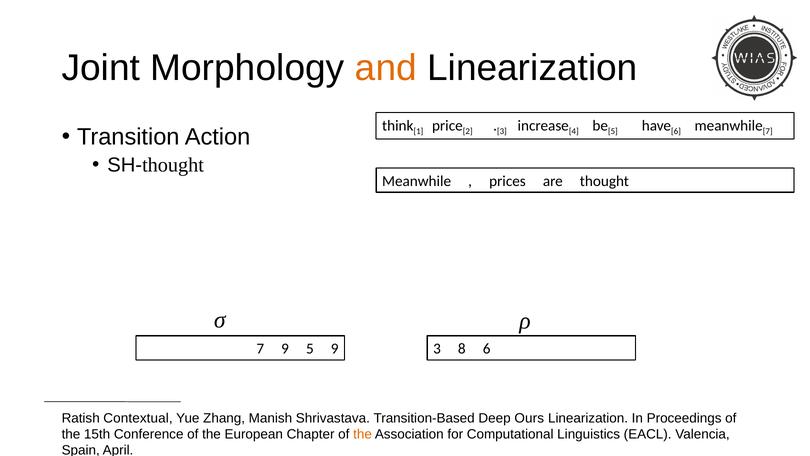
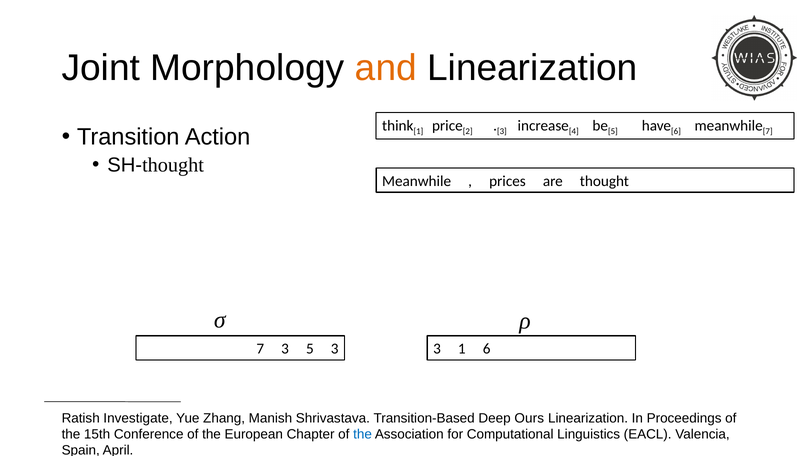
7 9: 9 -> 3
5 9: 9 -> 3
3 8: 8 -> 1
Contextual: Contextual -> Investigate
the at (363, 434) colour: orange -> blue
